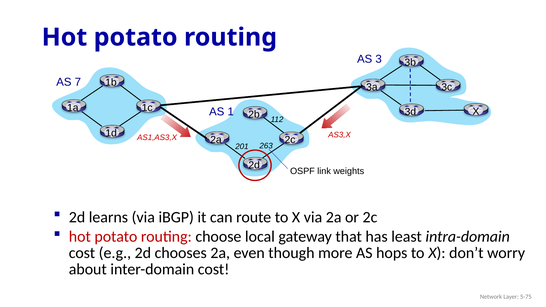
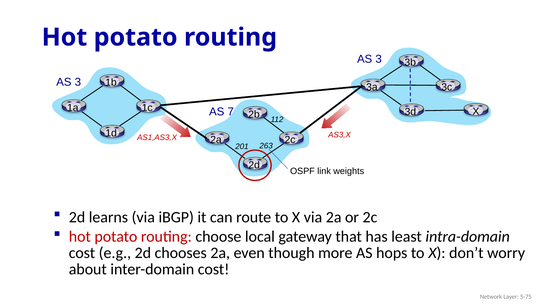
7 at (78, 82): 7 -> 3
1: 1 -> 7
